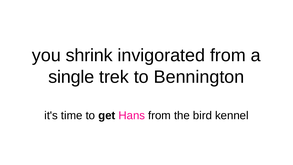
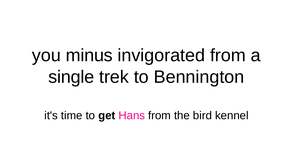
shrink: shrink -> minus
